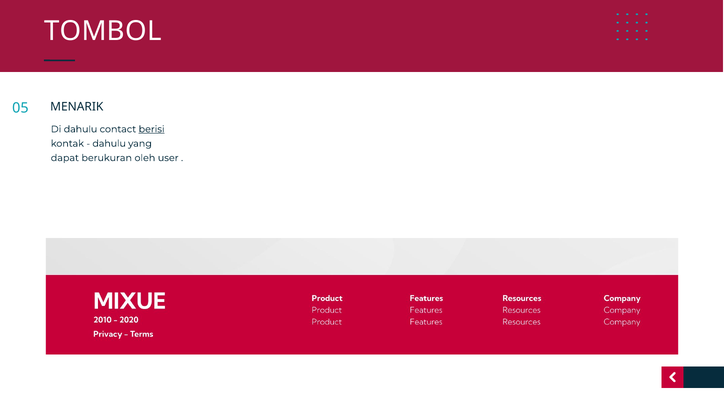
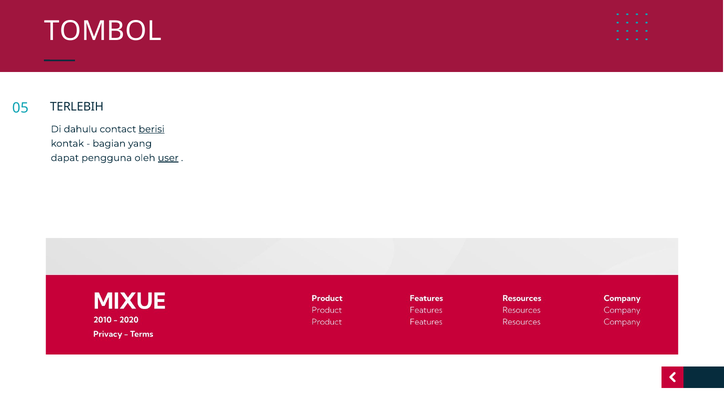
MENARIK: MENARIK -> TERLEBIH
dahulu at (109, 144): dahulu -> bagian
berukuran: berukuran -> pengguna
user underline: none -> present
